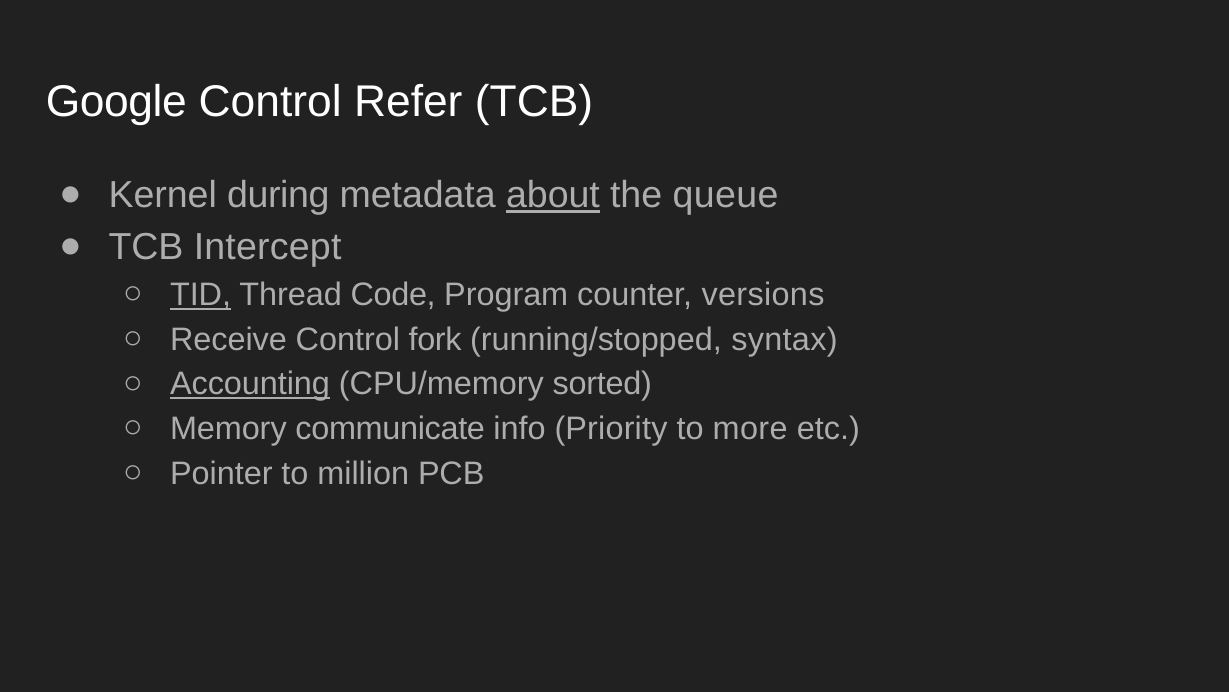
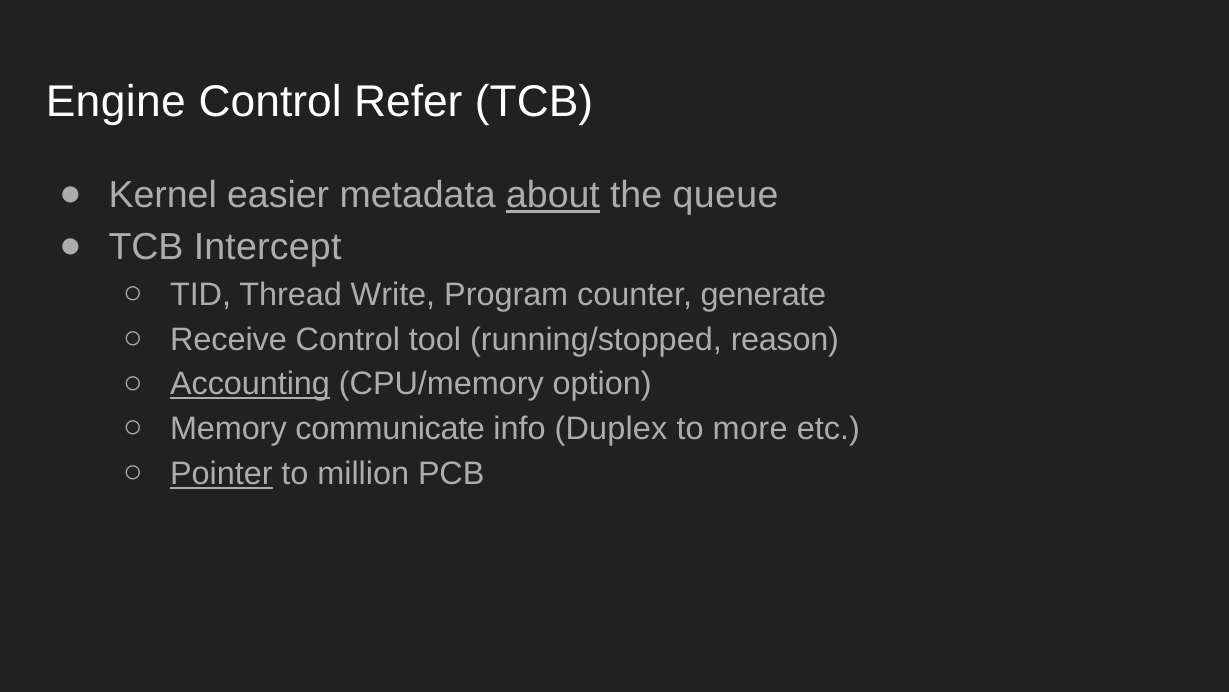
Google: Google -> Engine
during: during -> easier
TID underline: present -> none
Code: Code -> Write
versions: versions -> generate
fork: fork -> tool
syntax: syntax -> reason
sorted: sorted -> option
Priority: Priority -> Duplex
Pointer underline: none -> present
